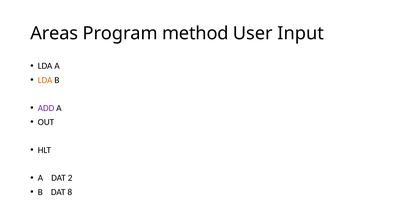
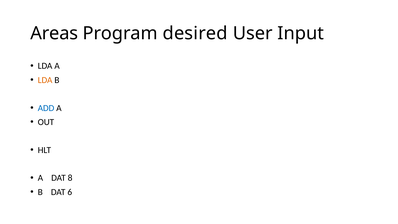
method: method -> desired
ADD colour: purple -> blue
2: 2 -> 8
8: 8 -> 6
